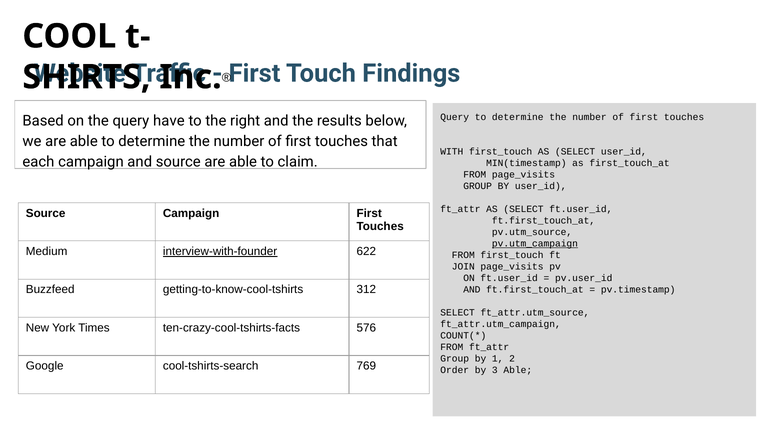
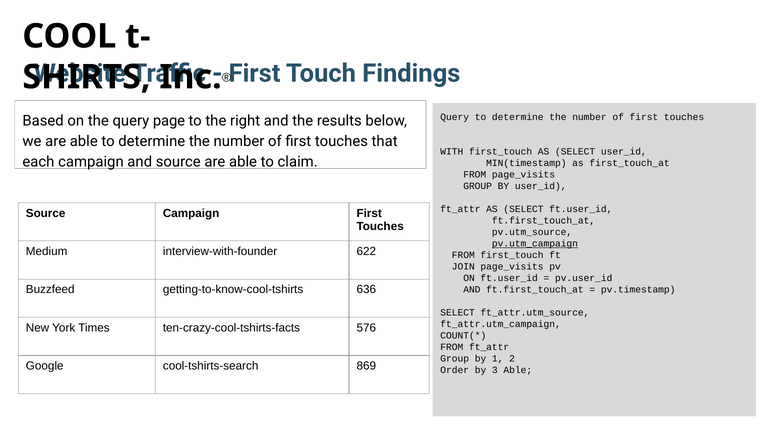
have: have -> page
interview-with-founder underline: present -> none
312: 312 -> 636
769: 769 -> 869
